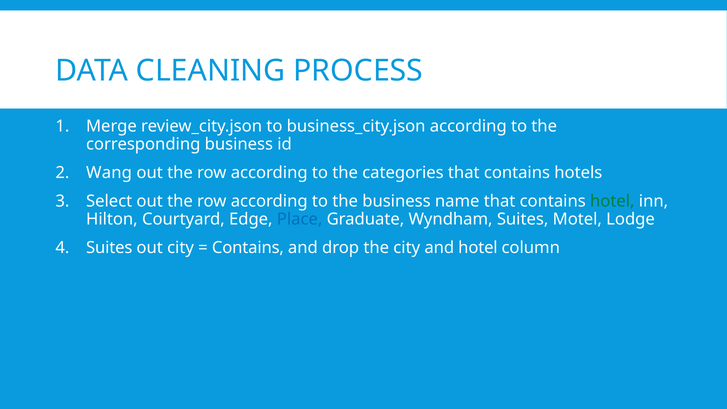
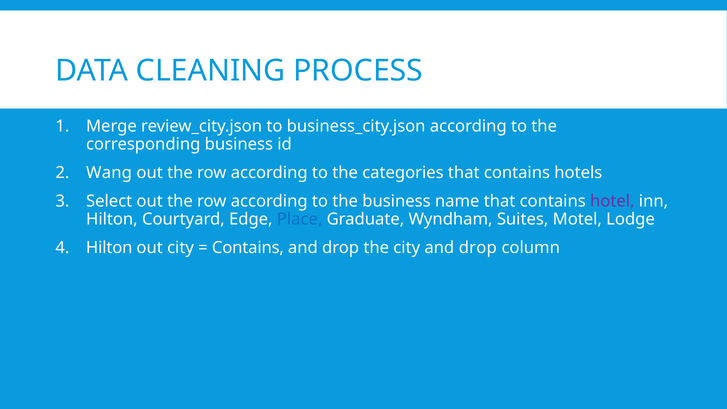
hotel at (612, 201) colour: green -> purple
Suites at (109, 248): Suites -> Hilton
city and hotel: hotel -> drop
